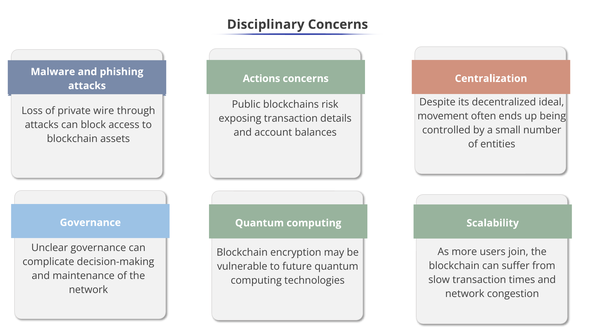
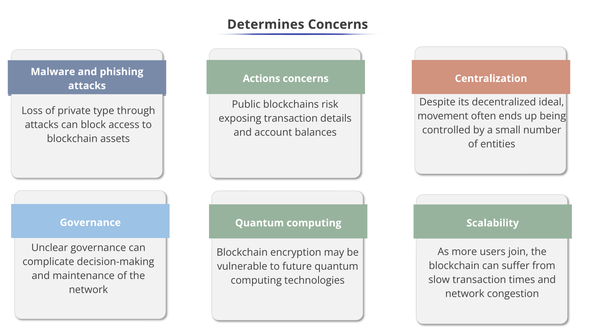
Disciplinary: Disciplinary -> Determines
wire: wire -> type
